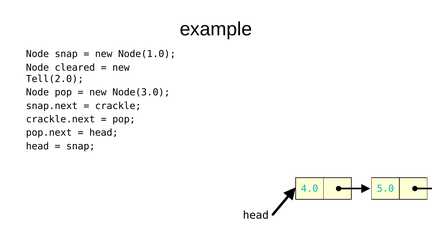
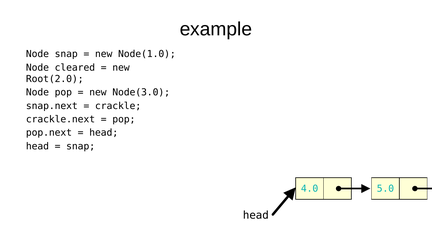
Tell(2.0: Tell(2.0 -> Root(2.0
